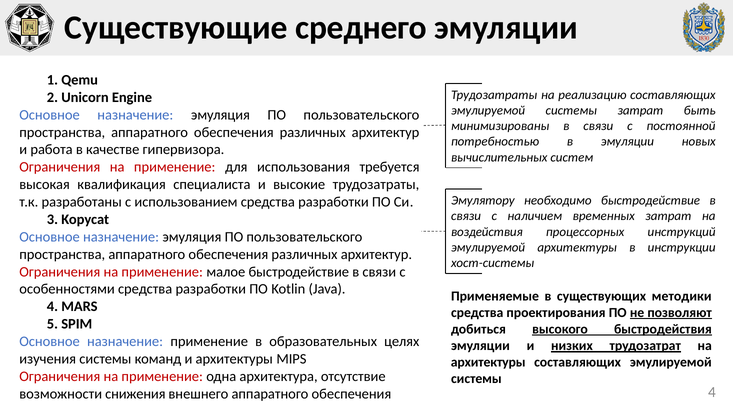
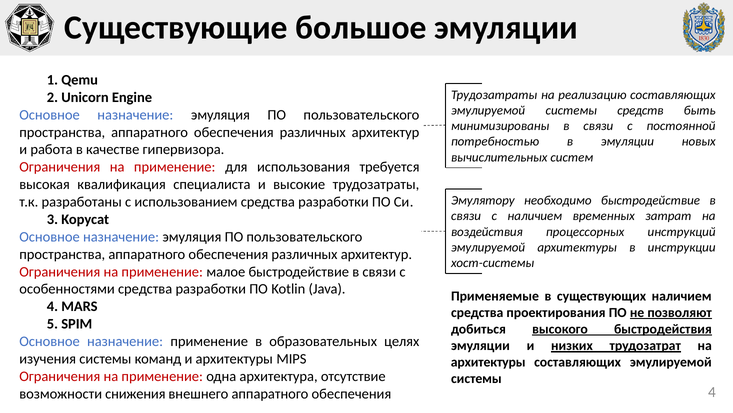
среднего: среднего -> большое
системы затрат: затрат -> средств
существующих методики: методики -> наличием
